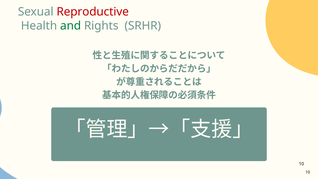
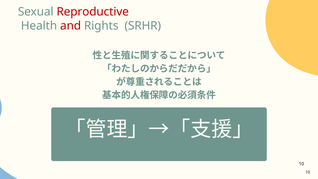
and colour: green -> red
